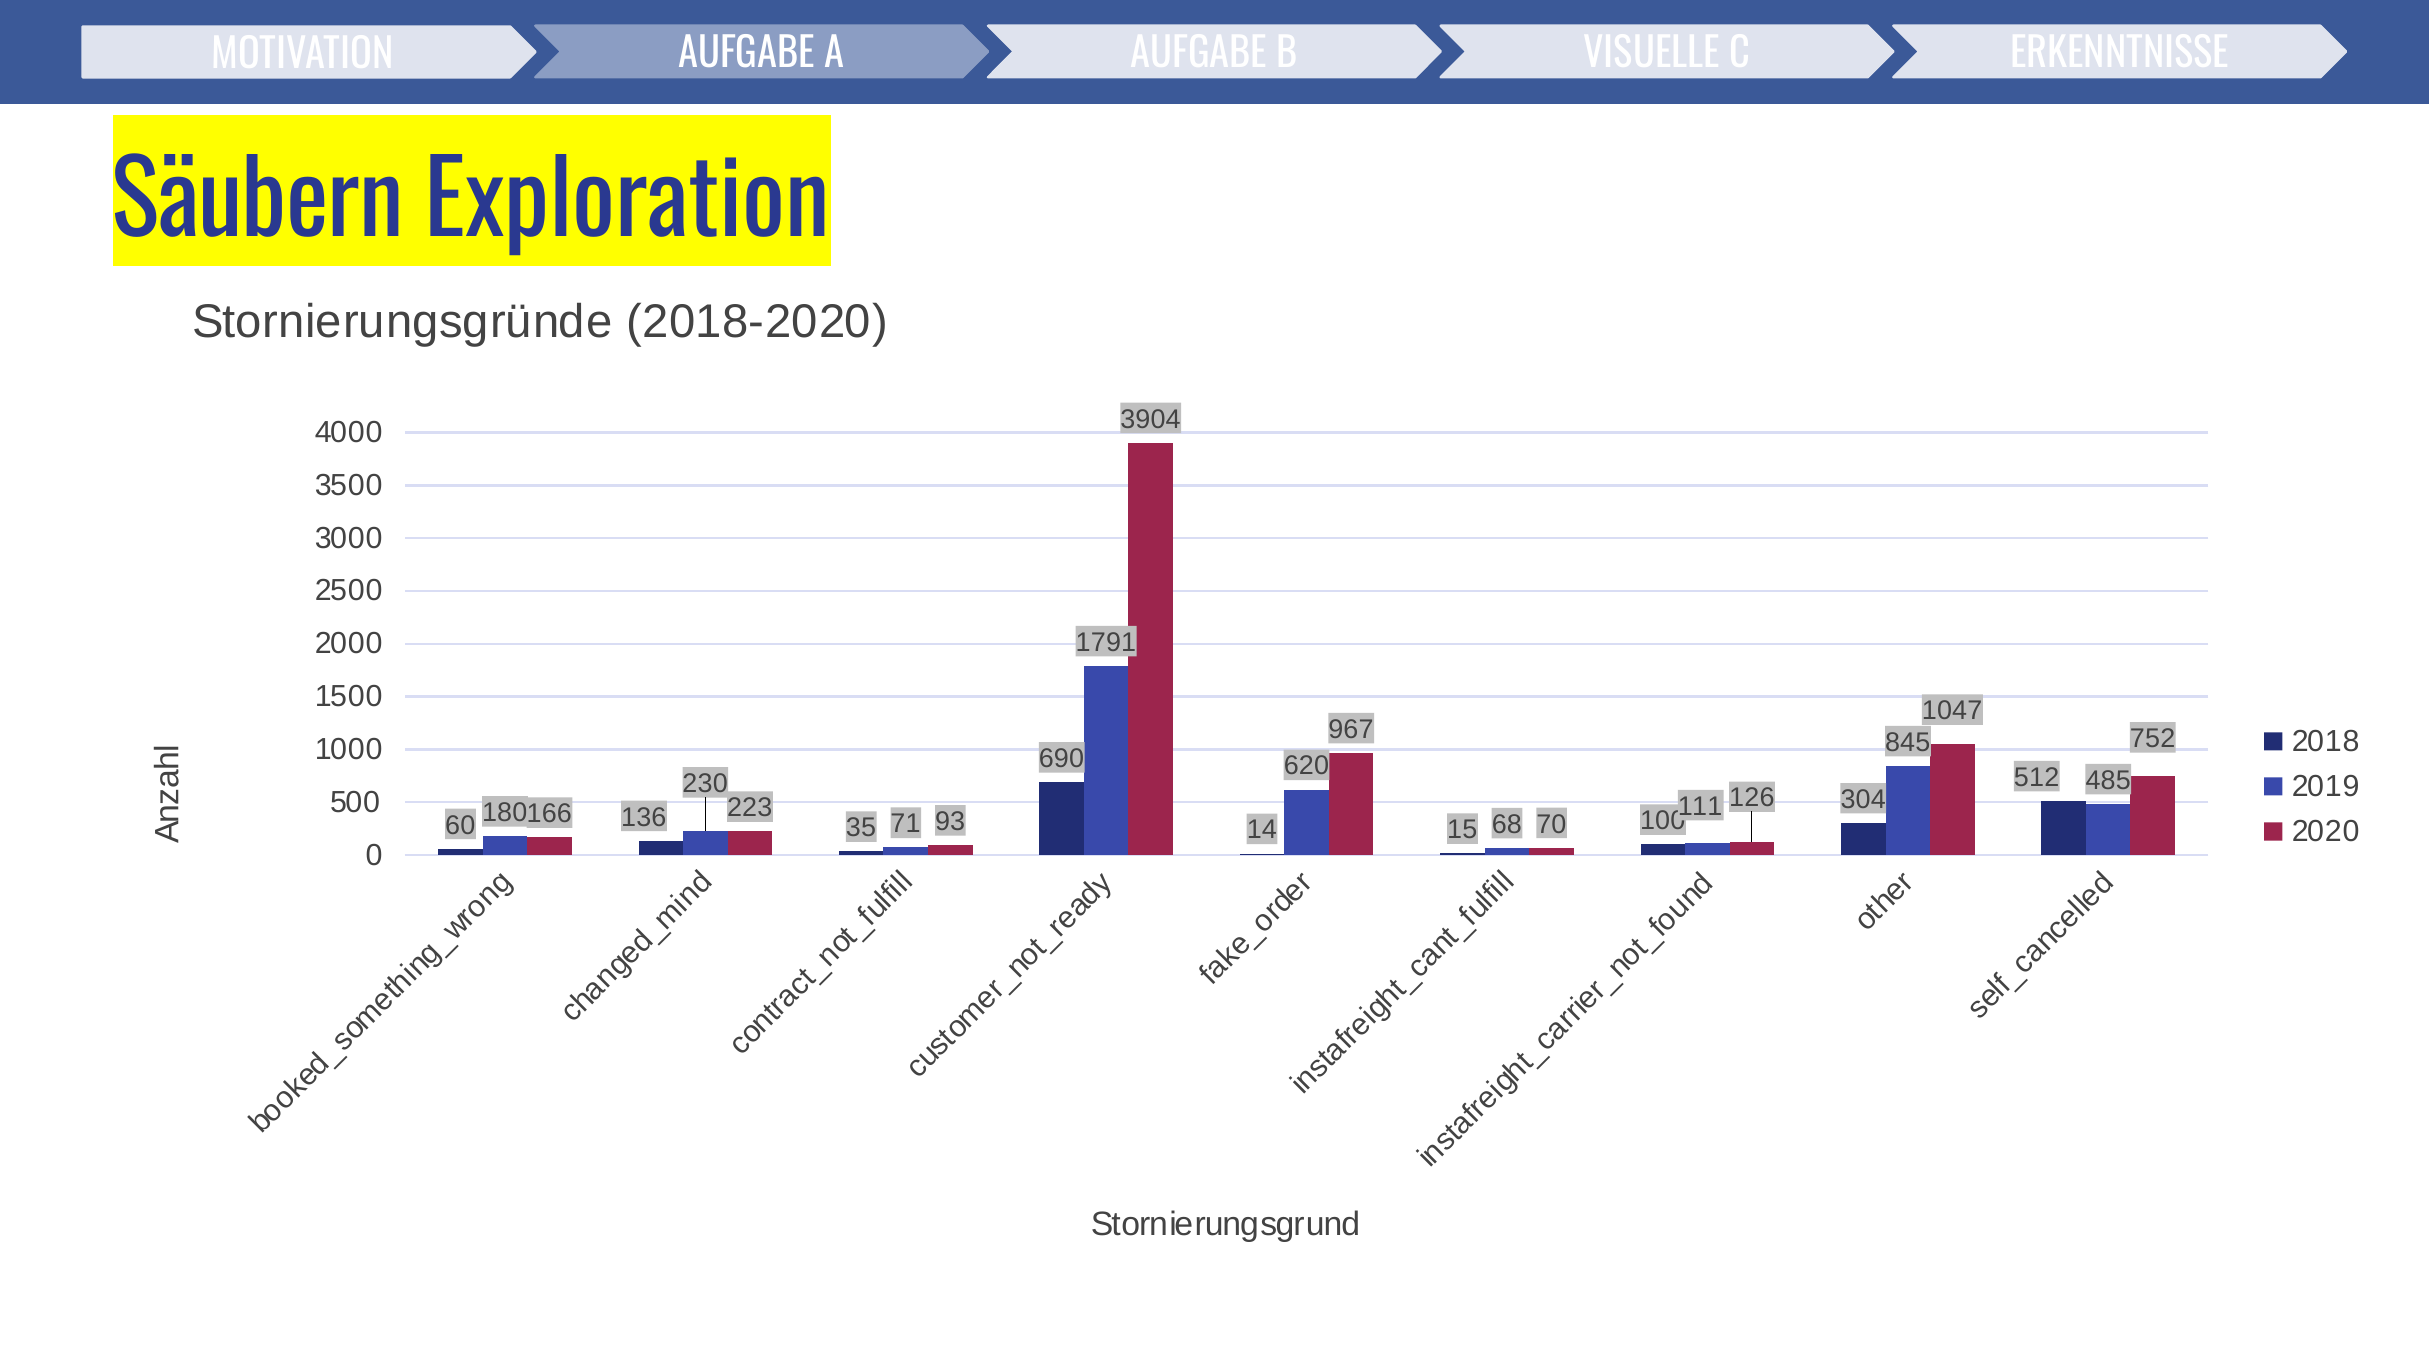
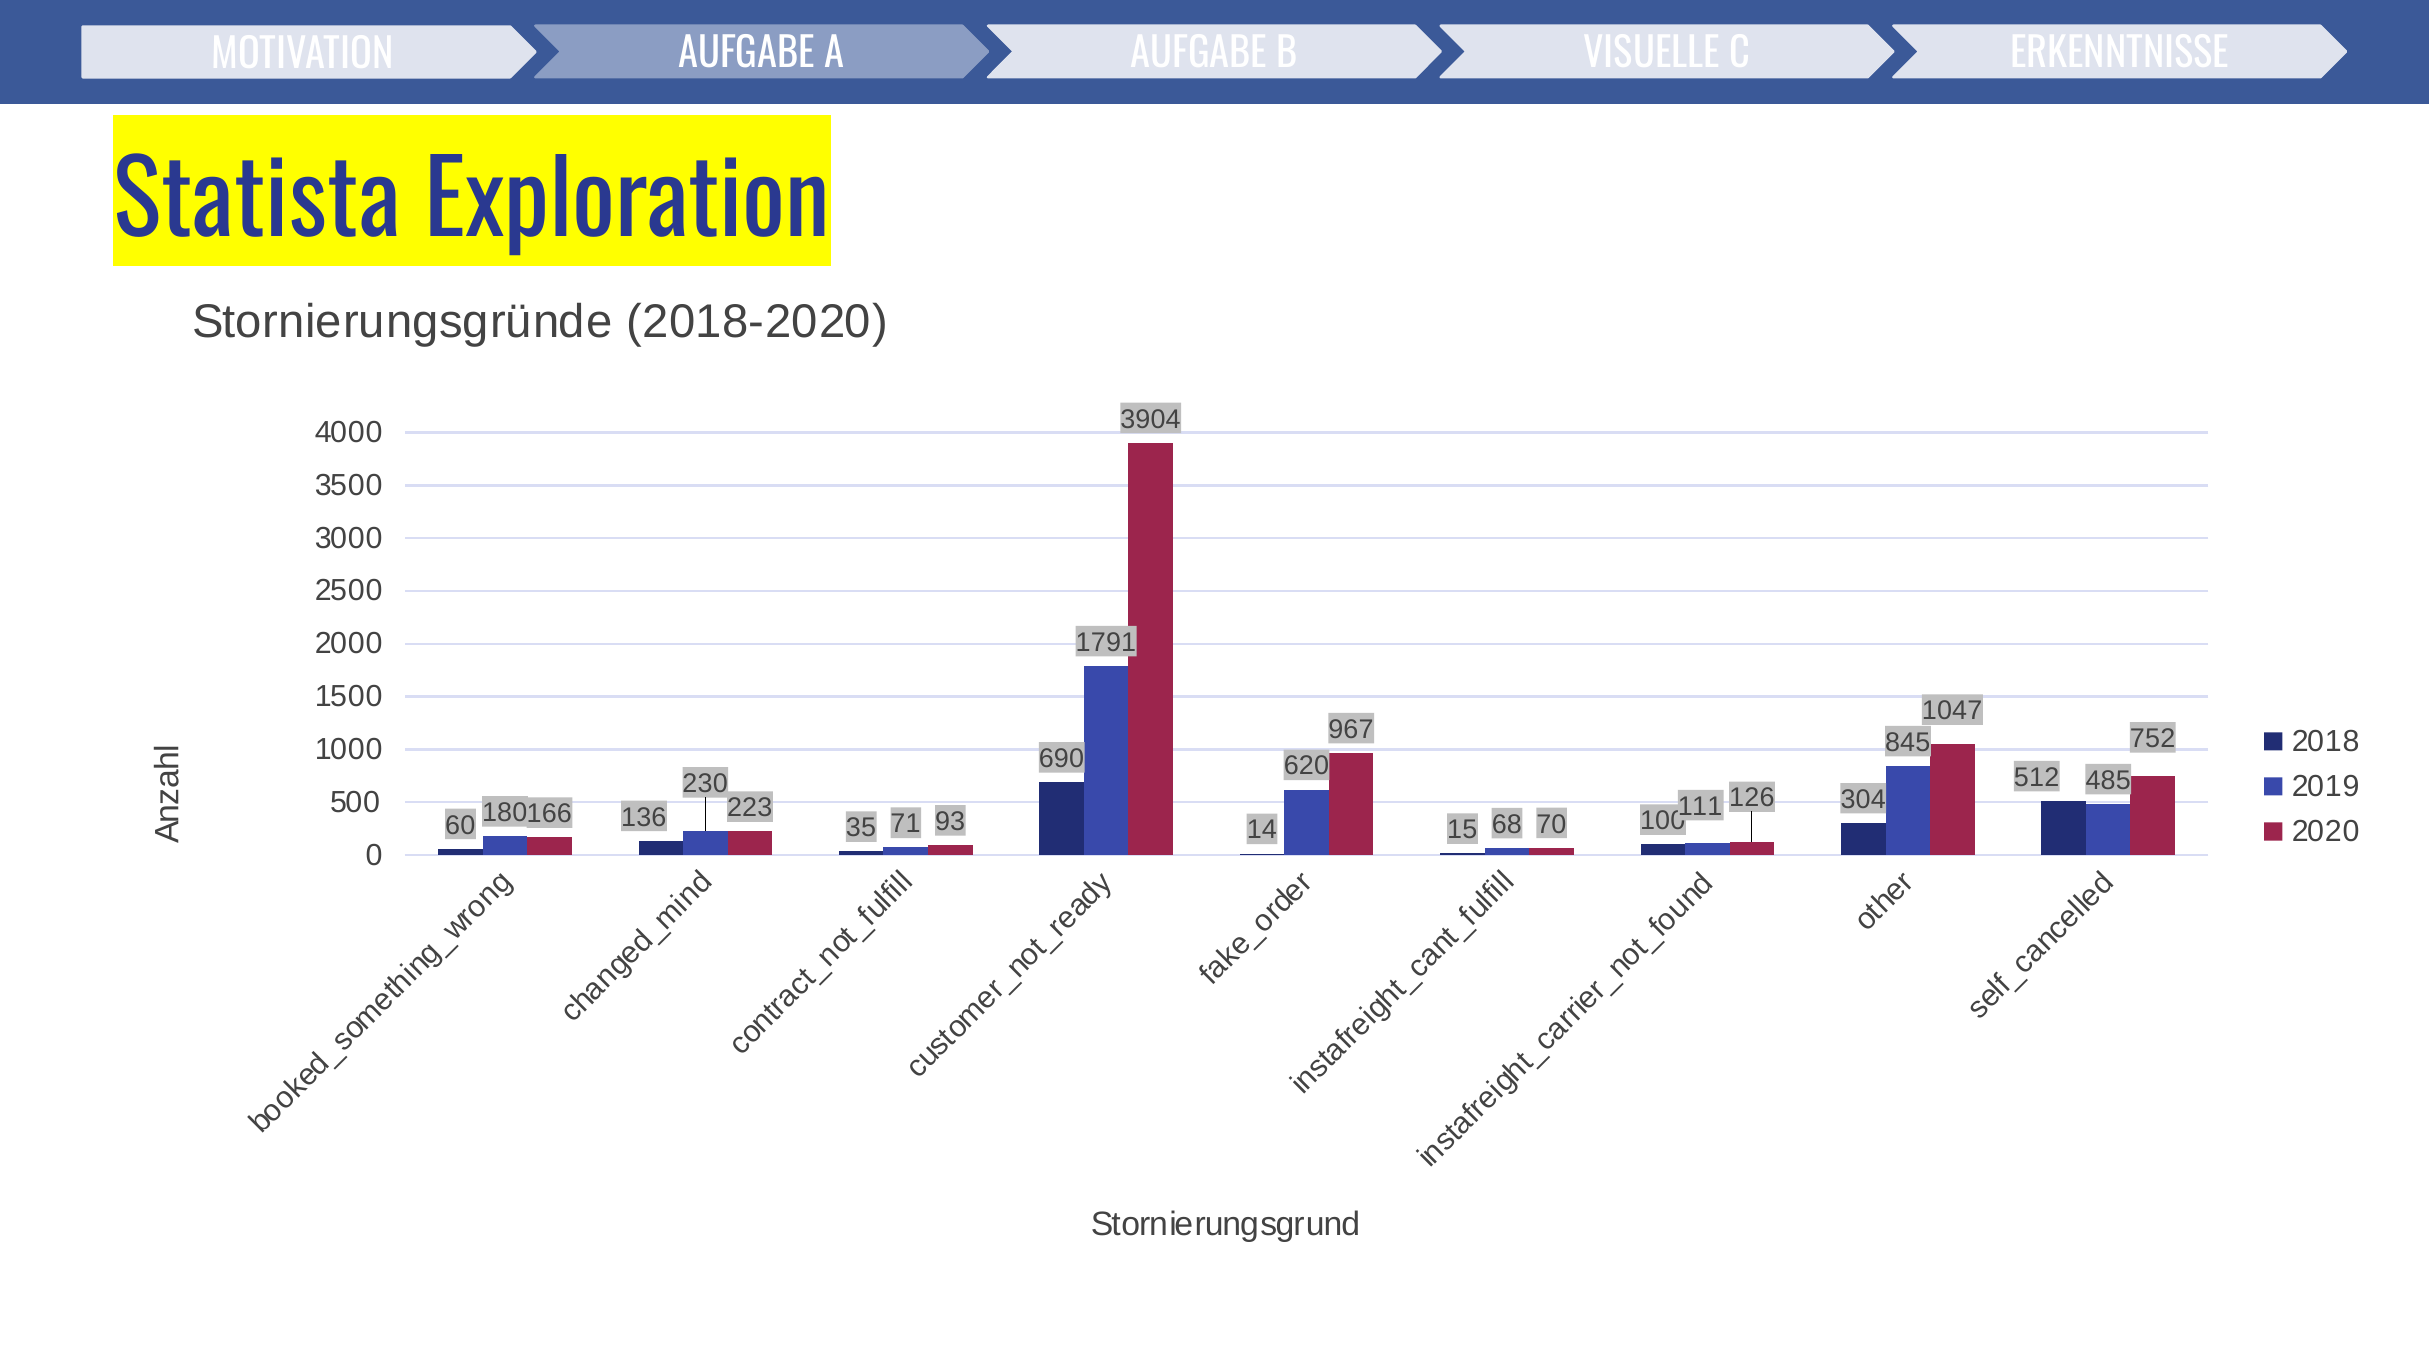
Säubern: Säubern -> Statista
